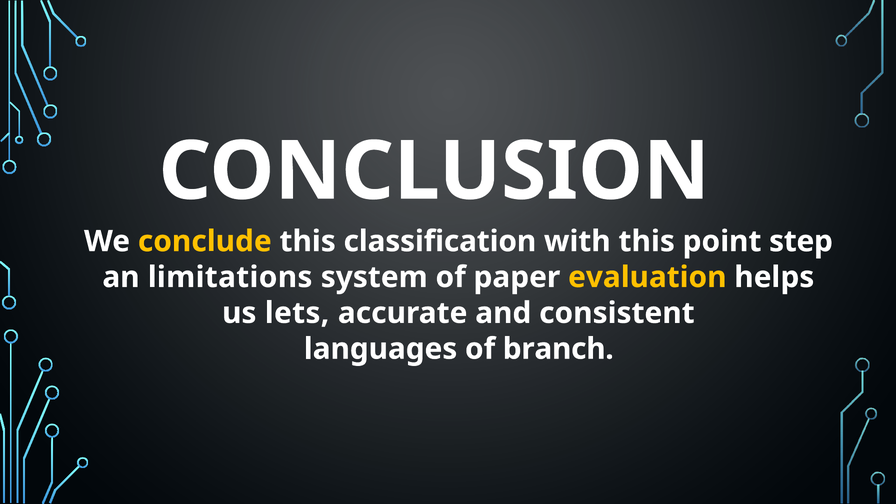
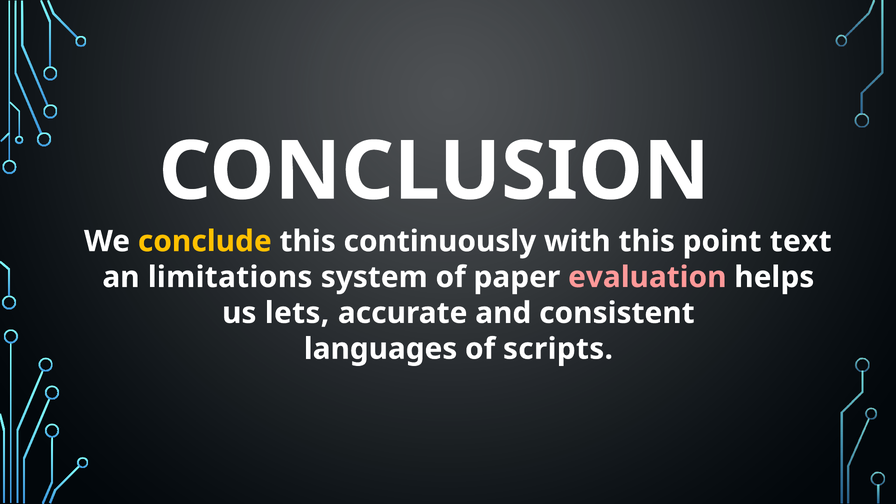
classification: classification -> continuously
step: step -> text
evaluation colour: yellow -> pink
branch: branch -> scripts
